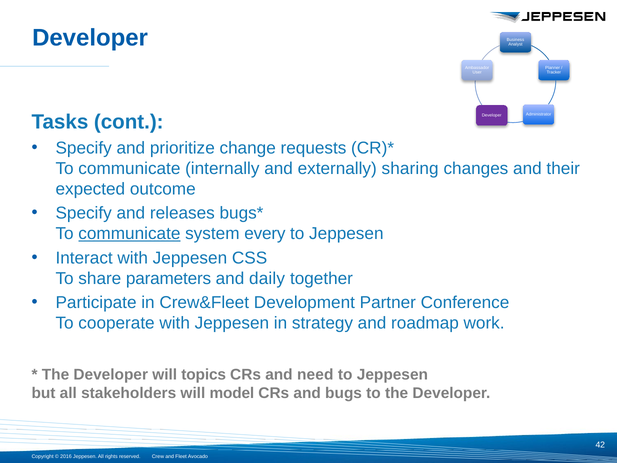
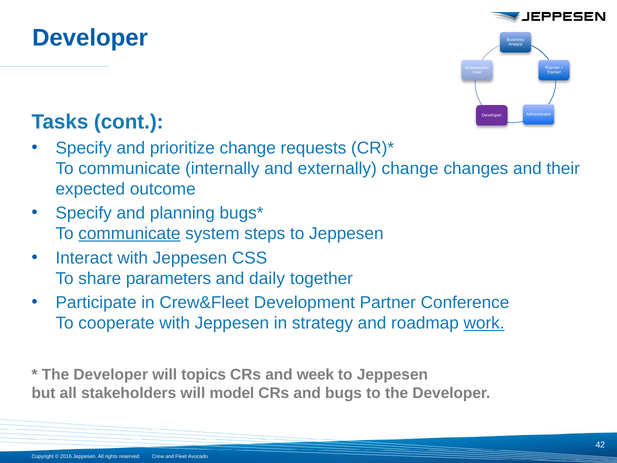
externally sharing: sharing -> change
releases: releases -> planning
every: every -> steps
work underline: none -> present
need: need -> week
